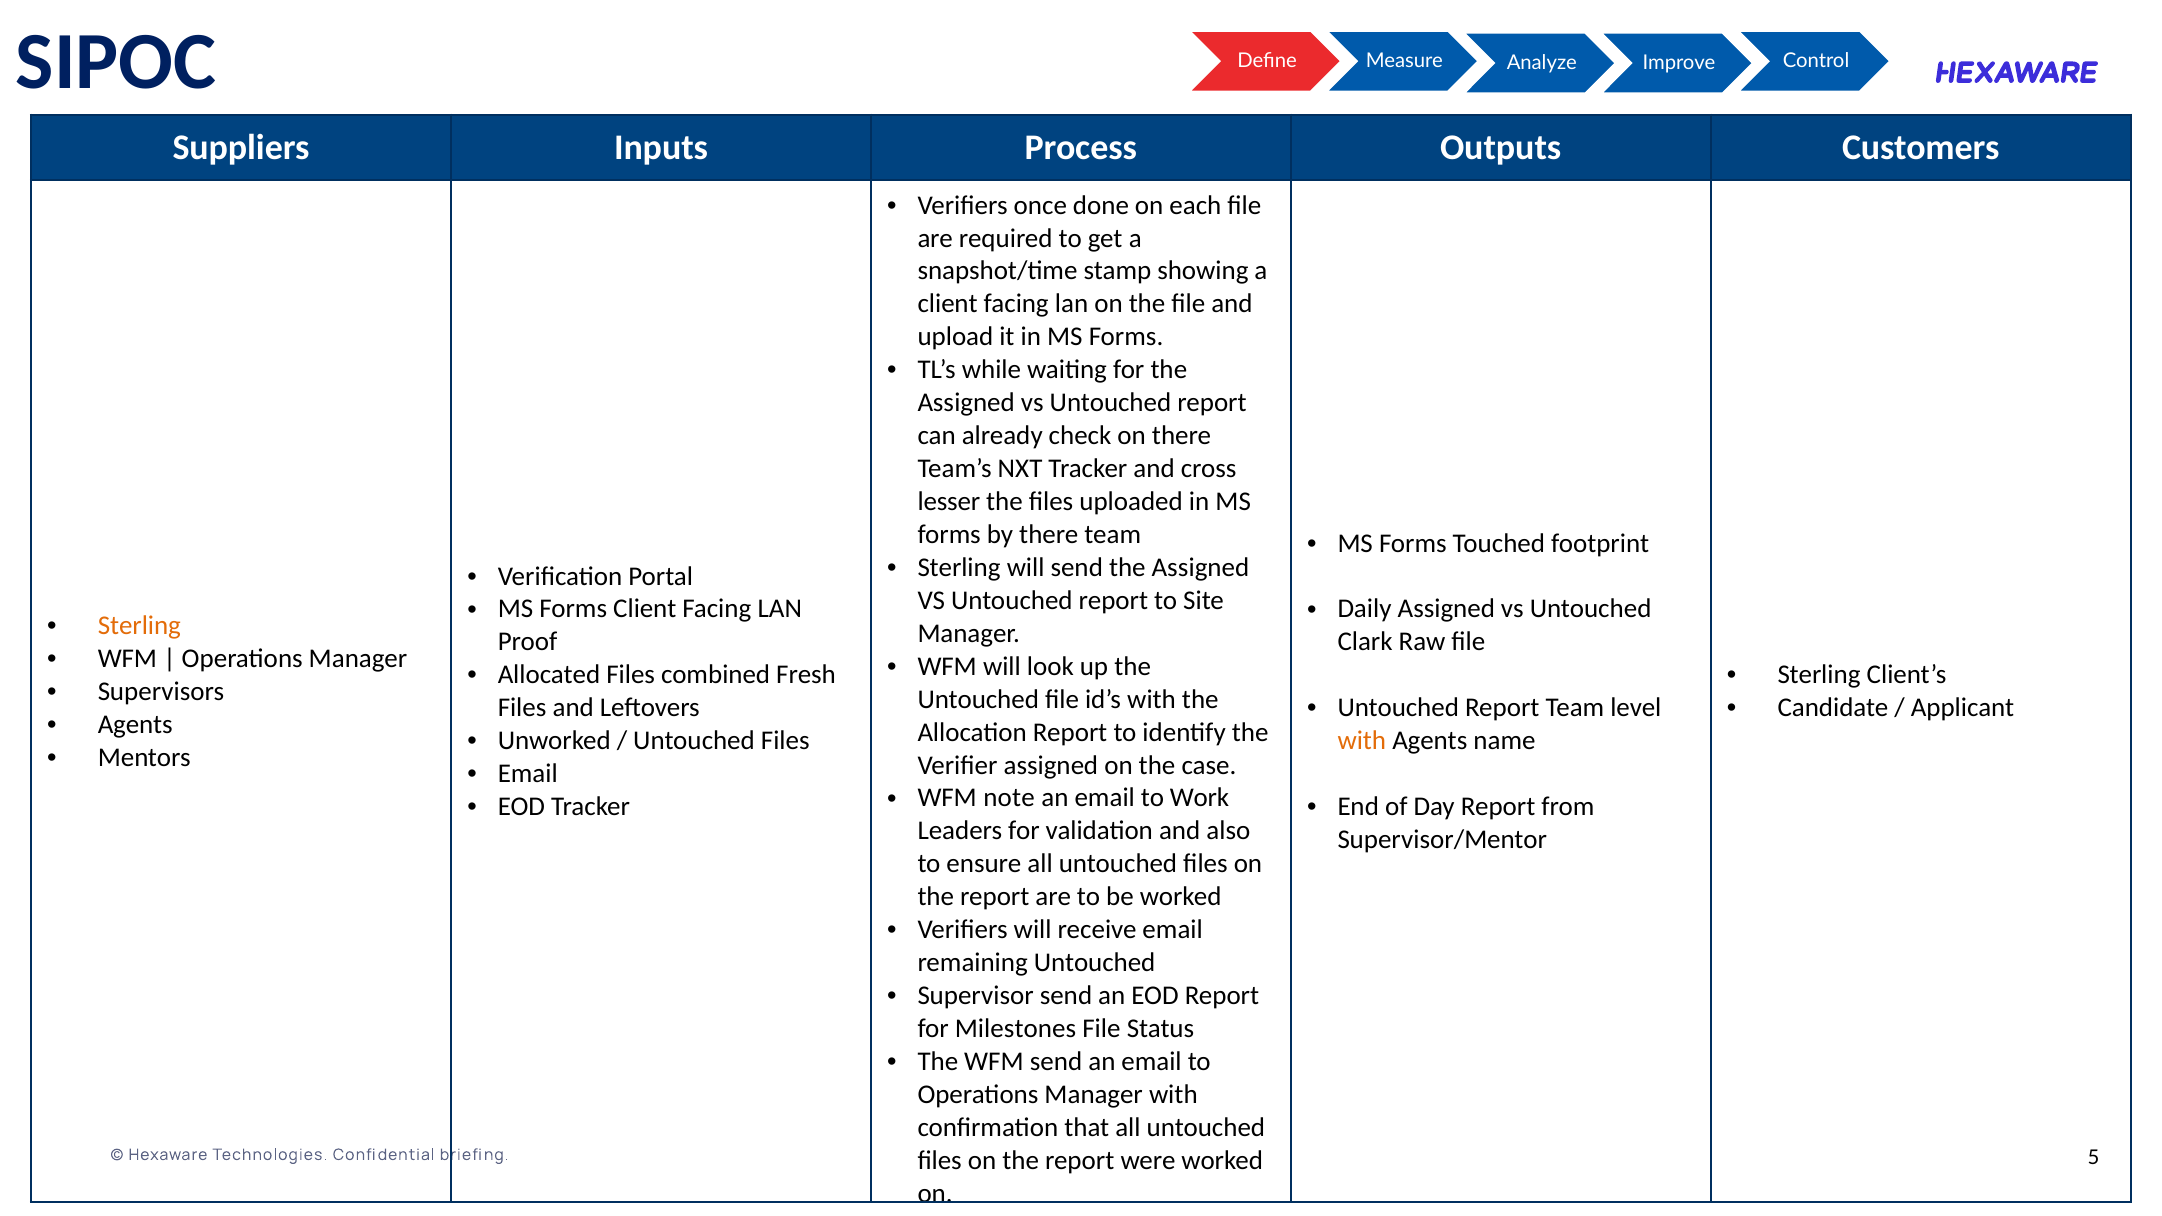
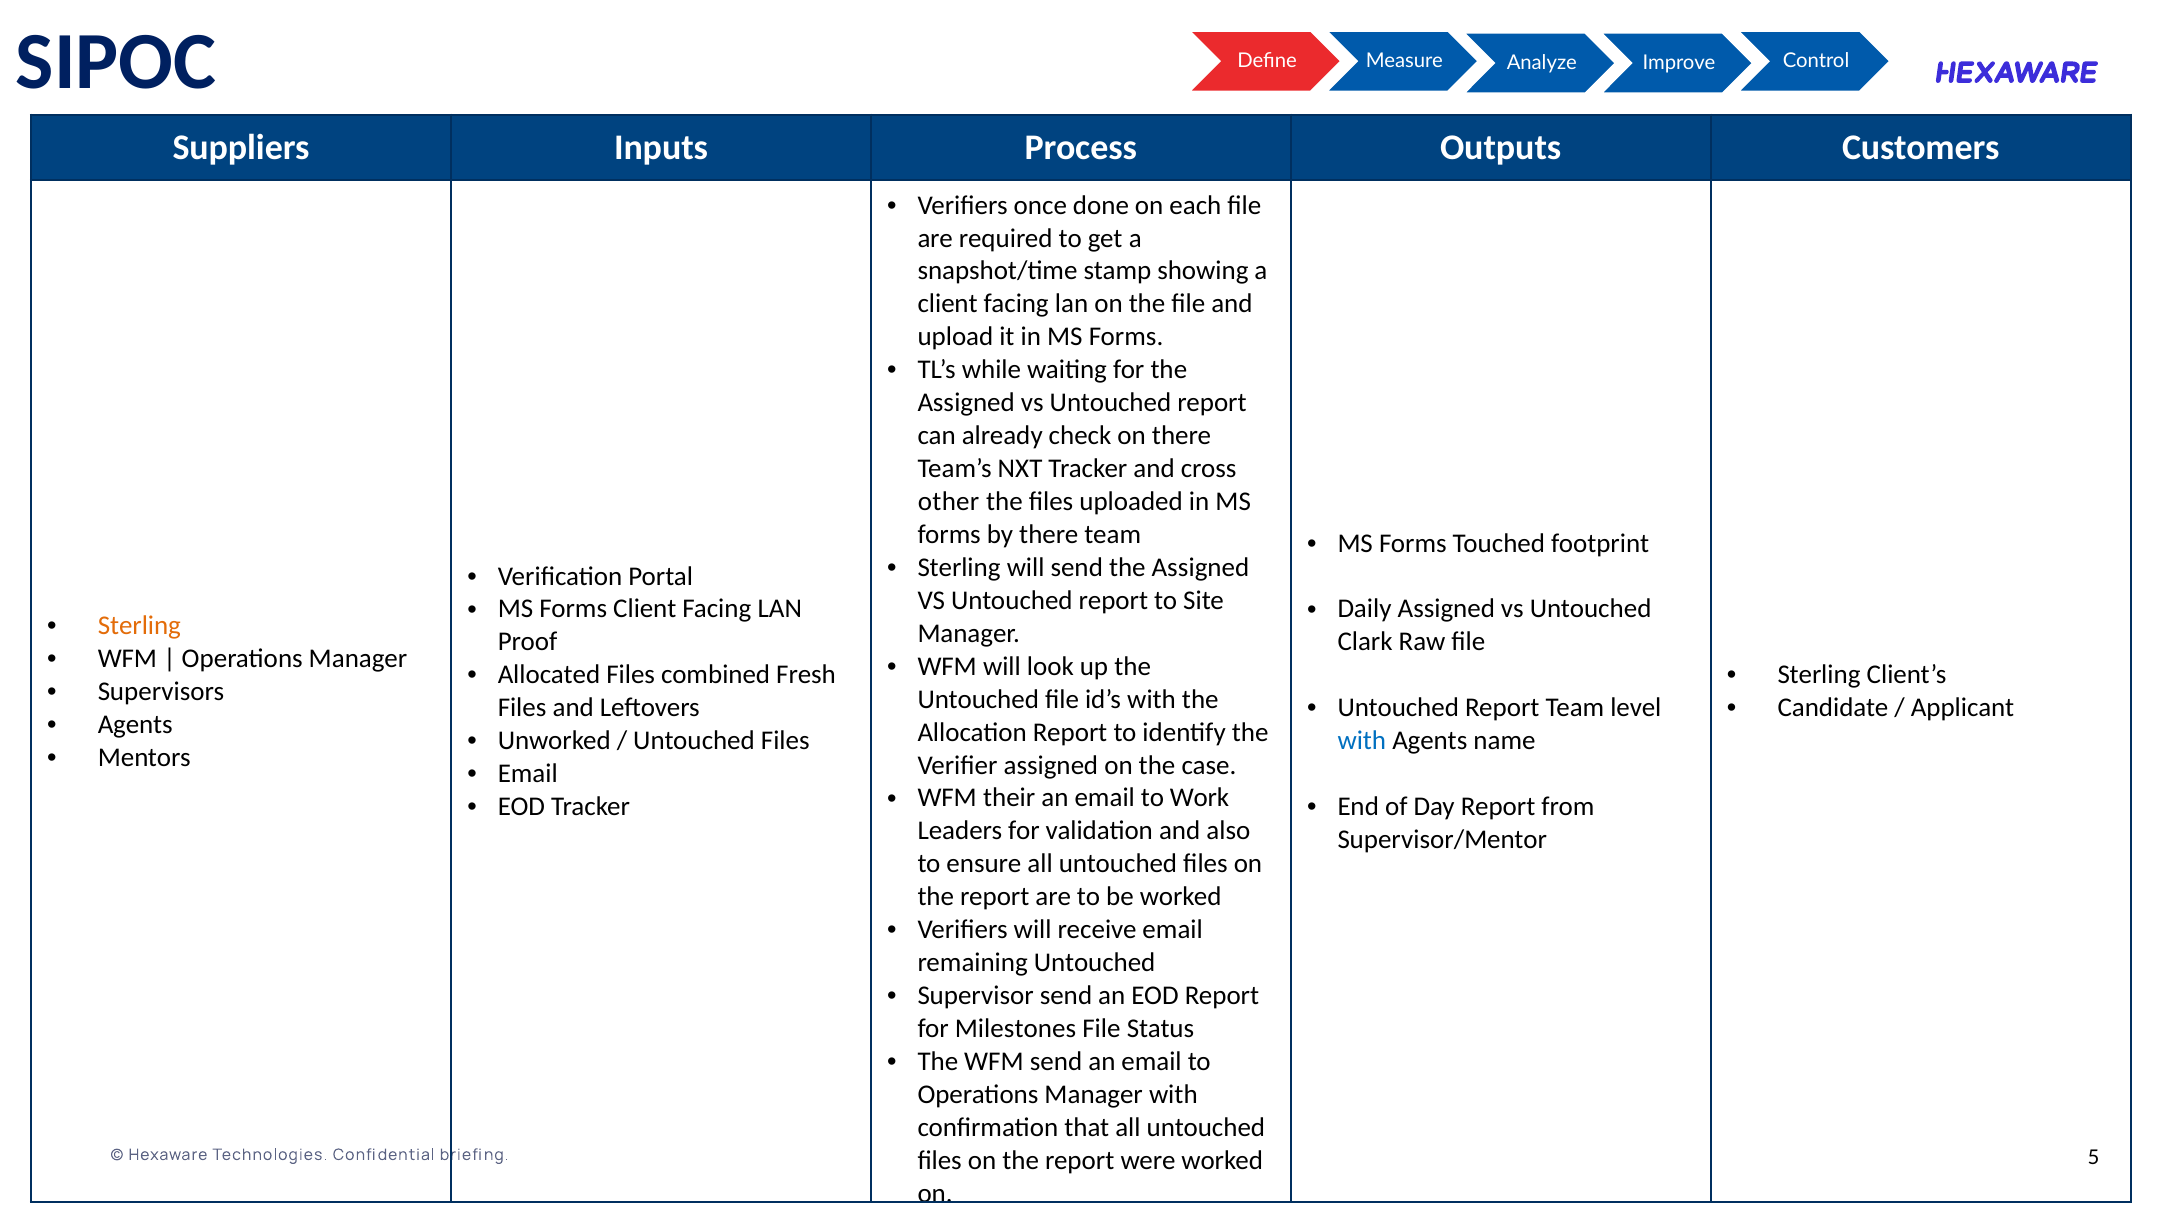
lesser: lesser -> other
with at (1362, 741) colour: orange -> blue
note: note -> their
